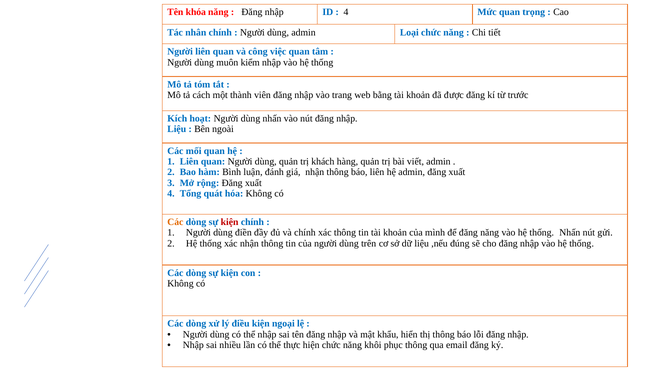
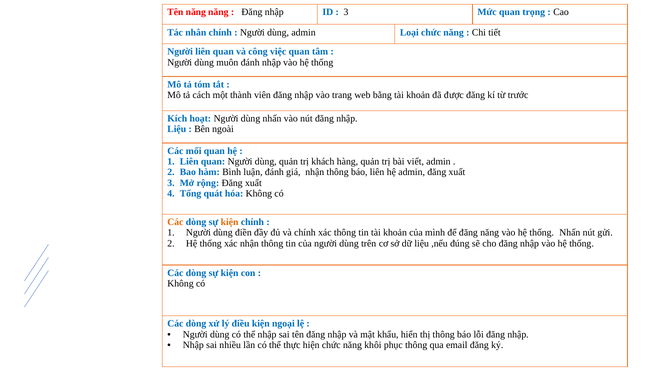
Tên khóa: khóa -> năng
4 at (346, 12): 4 -> 3
muôn kiểm: kiểm -> đánh
kiện at (230, 222) colour: red -> orange
